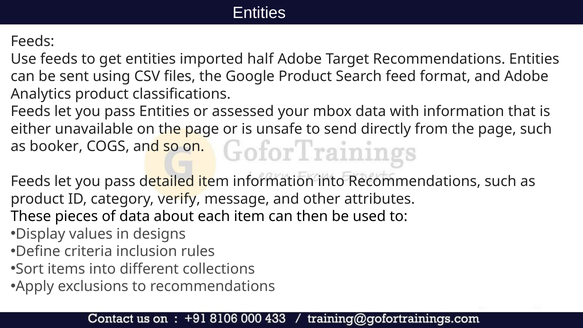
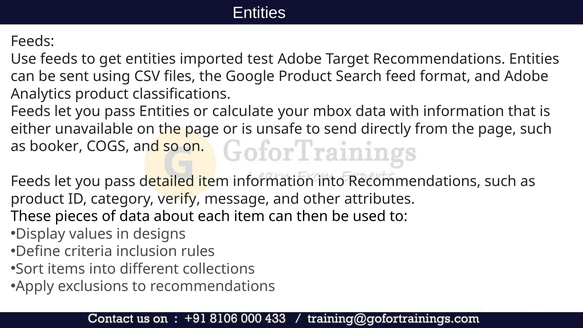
half: half -> test
assessed: assessed -> calculate
